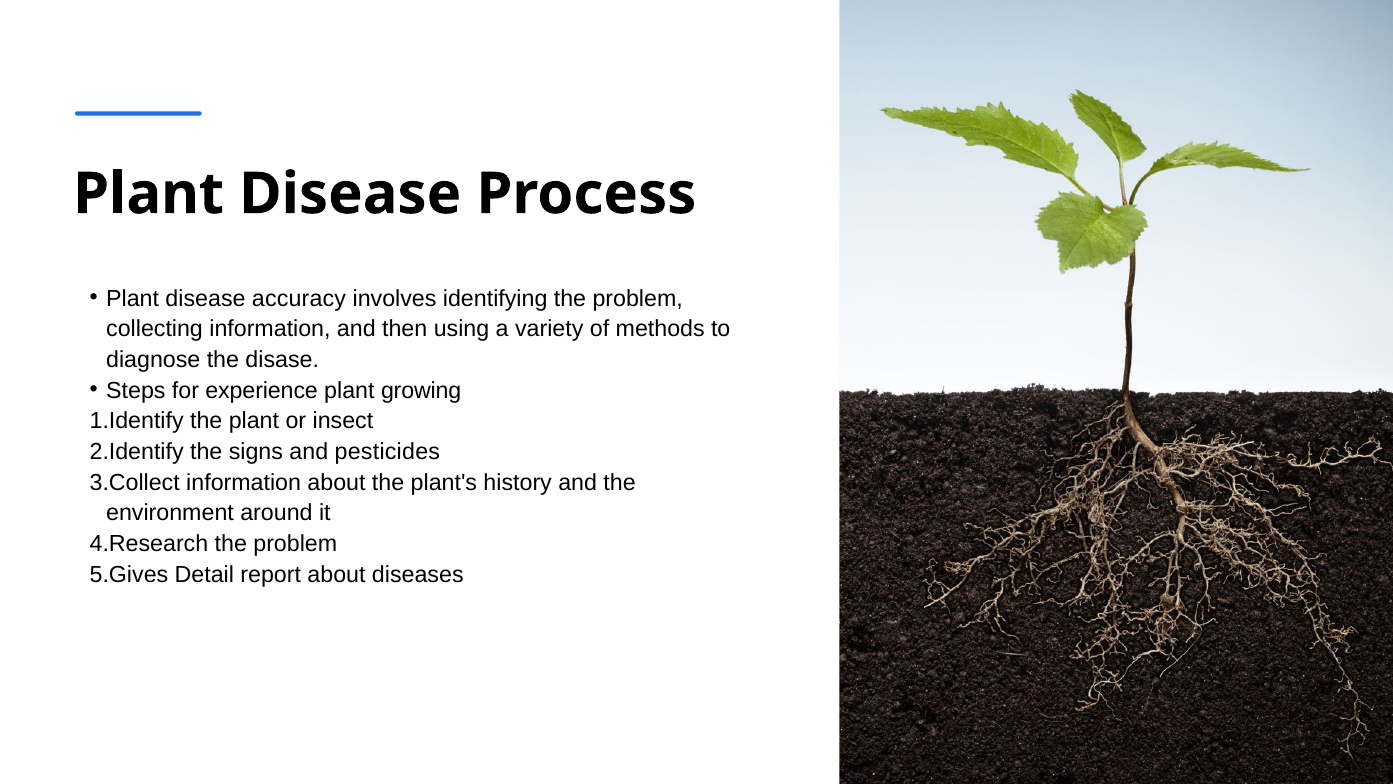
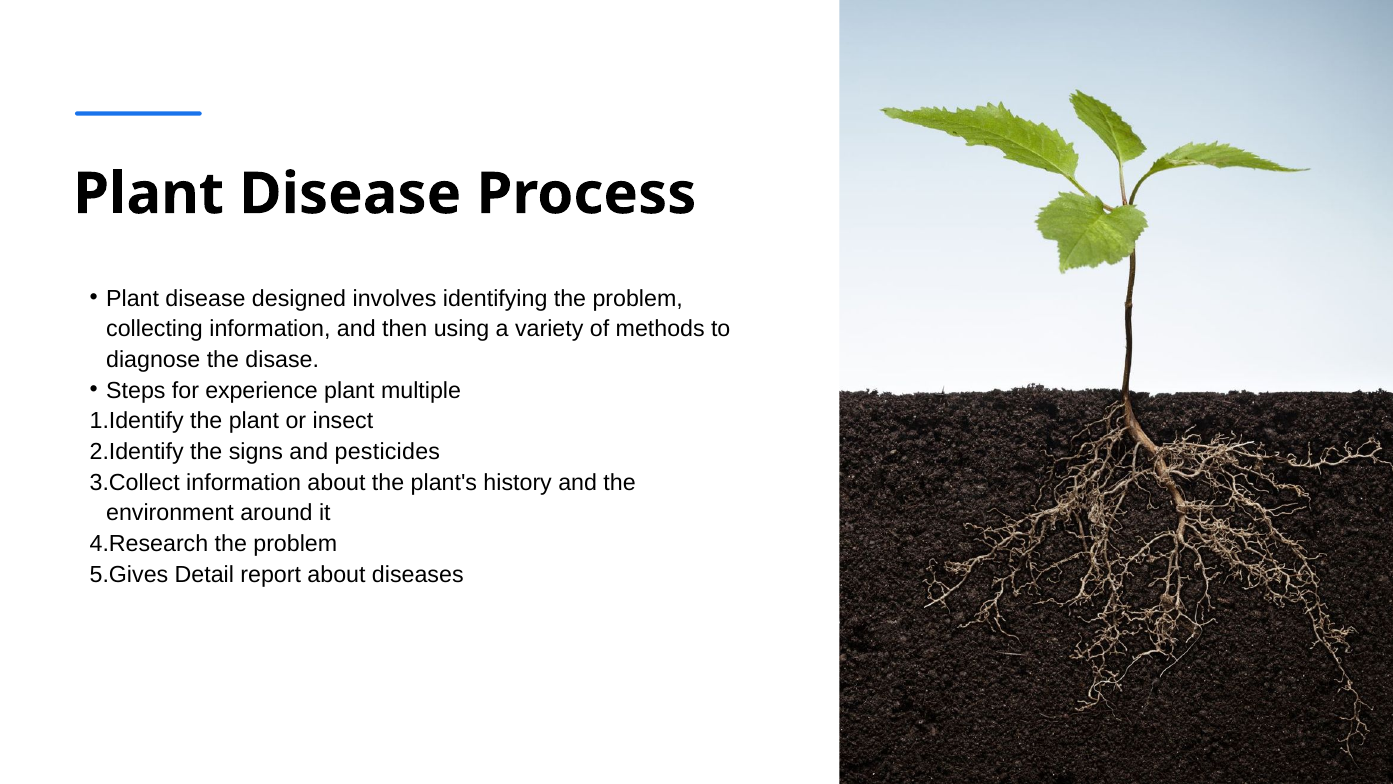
accuracy: accuracy -> designed
growing: growing -> multiple
